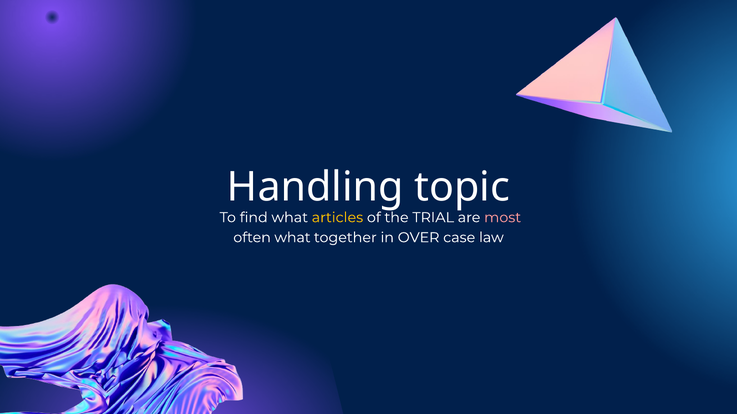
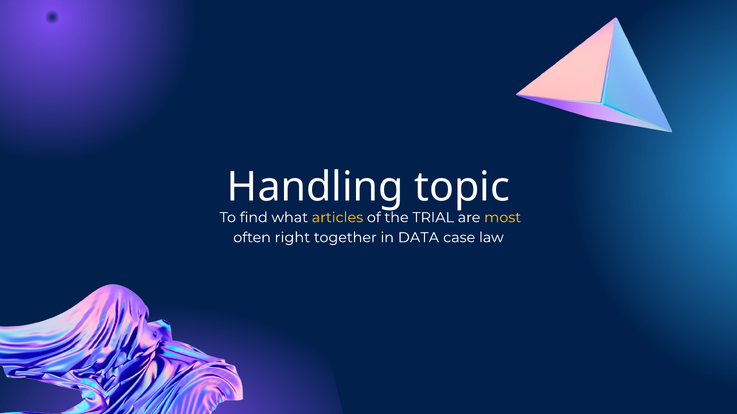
most colour: pink -> yellow
often what: what -> right
OVER: OVER -> DATA
